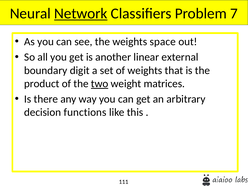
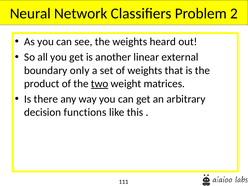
Network underline: present -> none
7: 7 -> 2
space: space -> heard
digit: digit -> only
